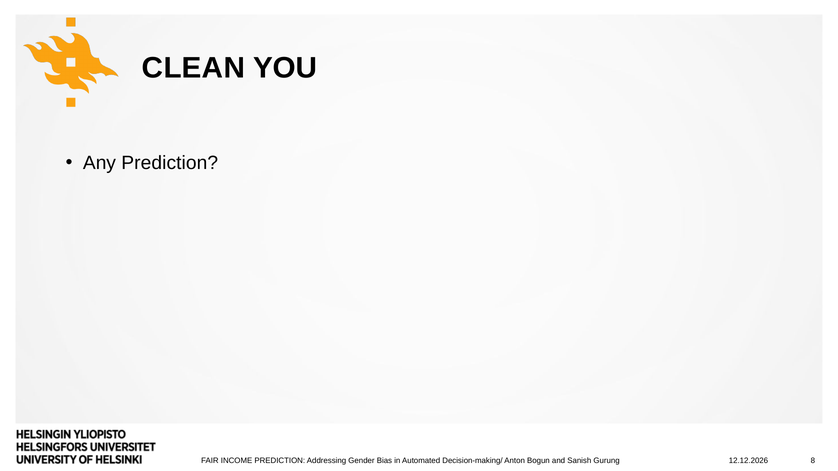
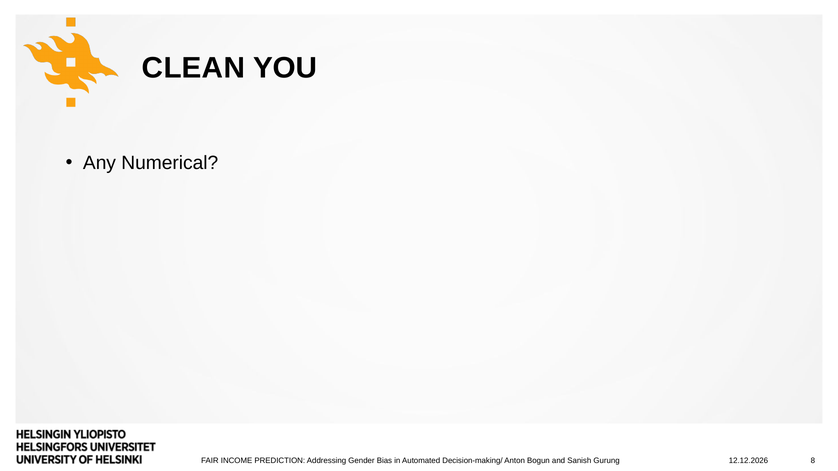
Any Prediction: Prediction -> Numerical
